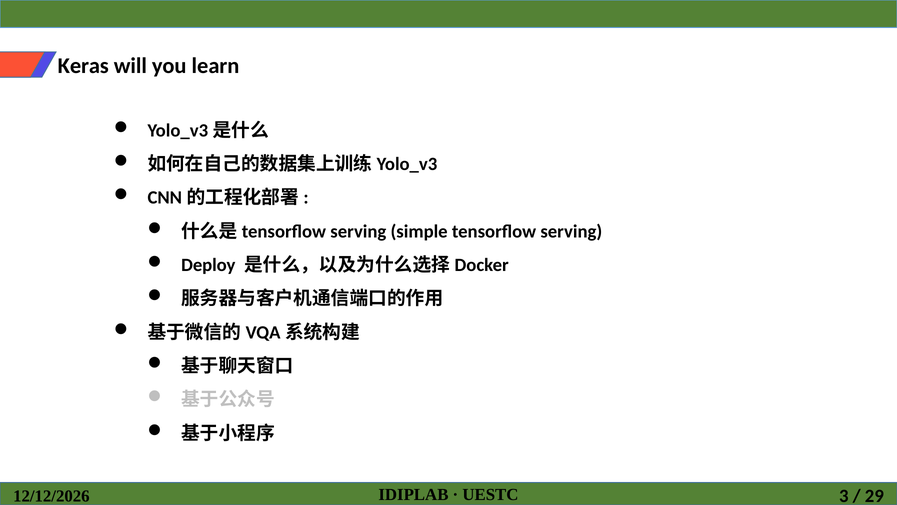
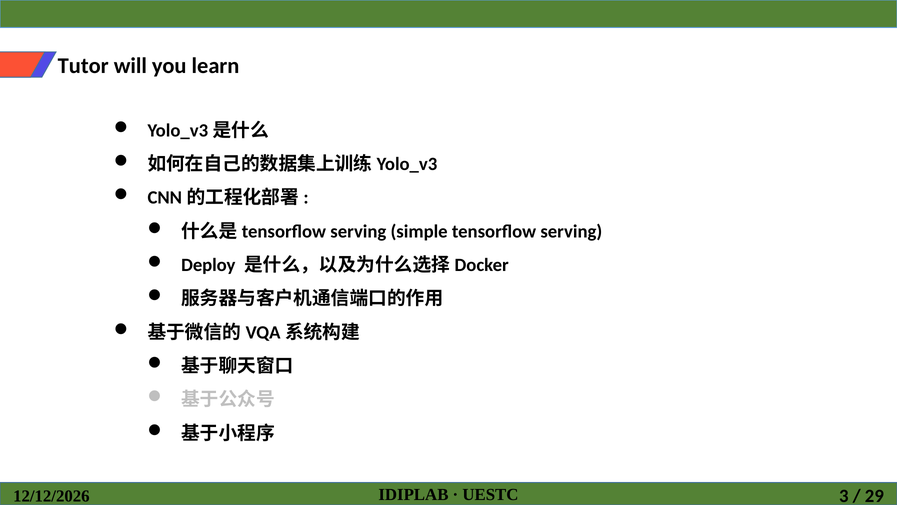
Keras: Keras -> Tutor
